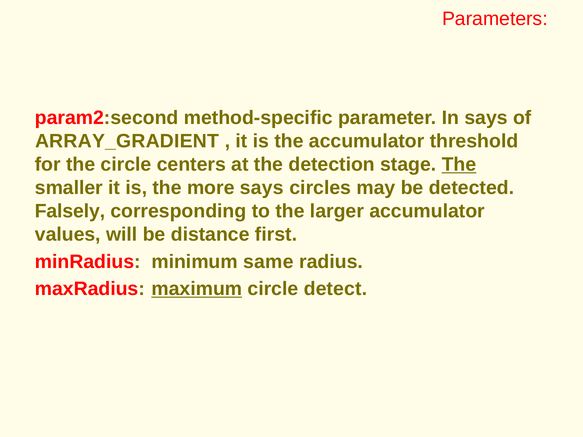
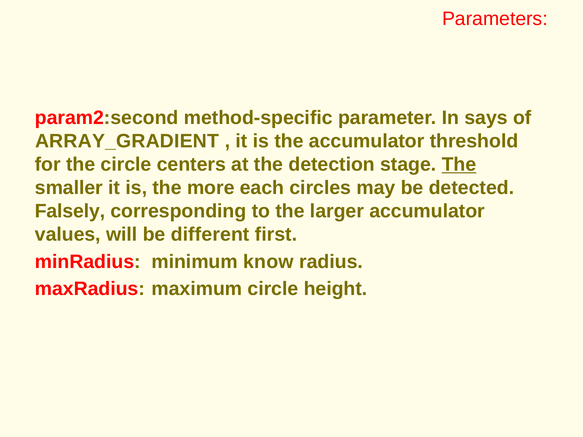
more says: says -> each
distance: distance -> different
same: same -> know
maximum underline: present -> none
detect: detect -> height
